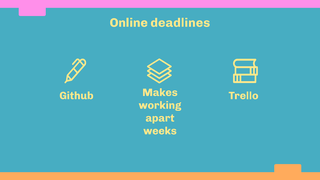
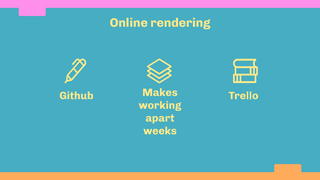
deadlines: deadlines -> rendering
